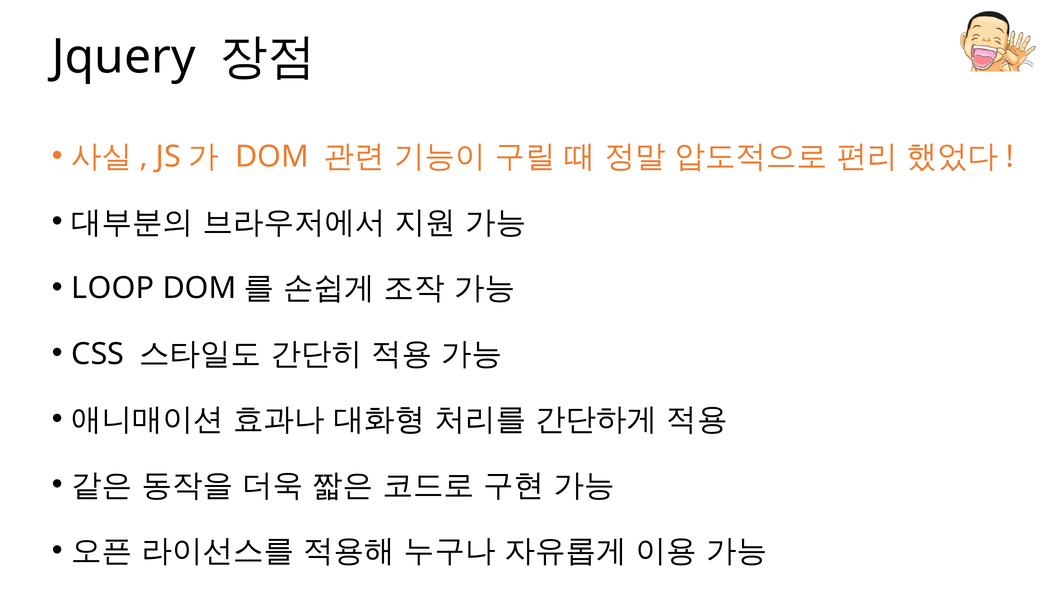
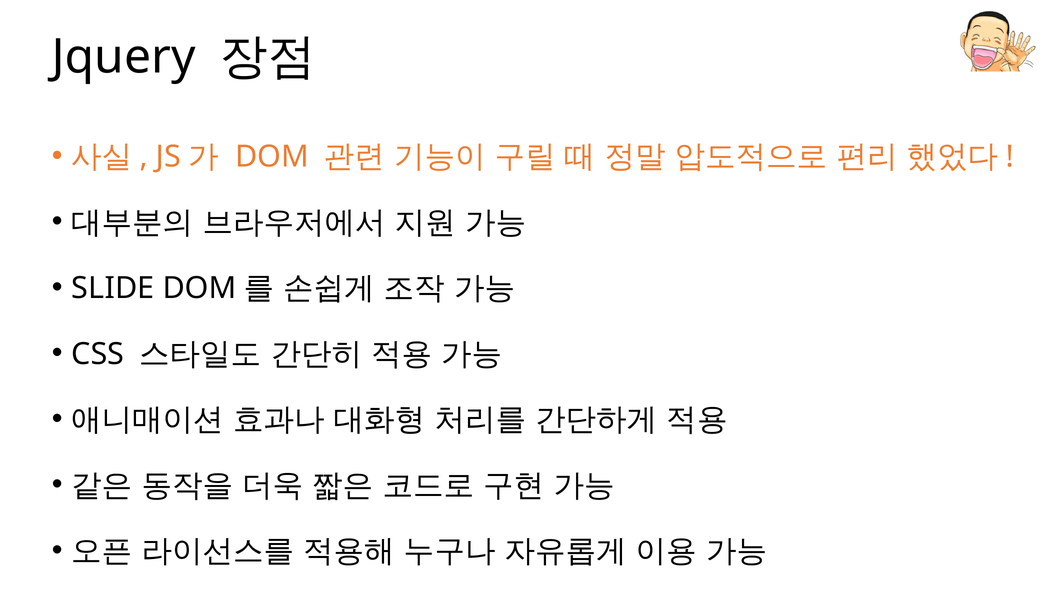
LOOP: LOOP -> SLIDE
